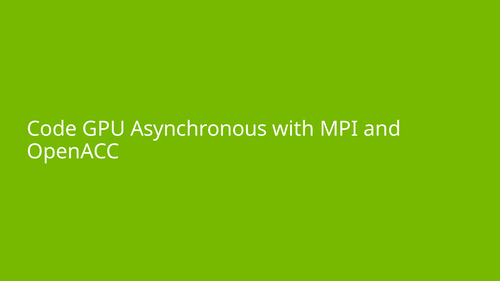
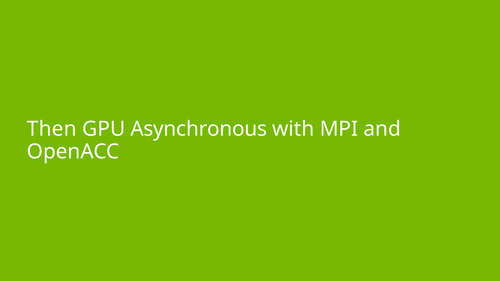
Code: Code -> Then
